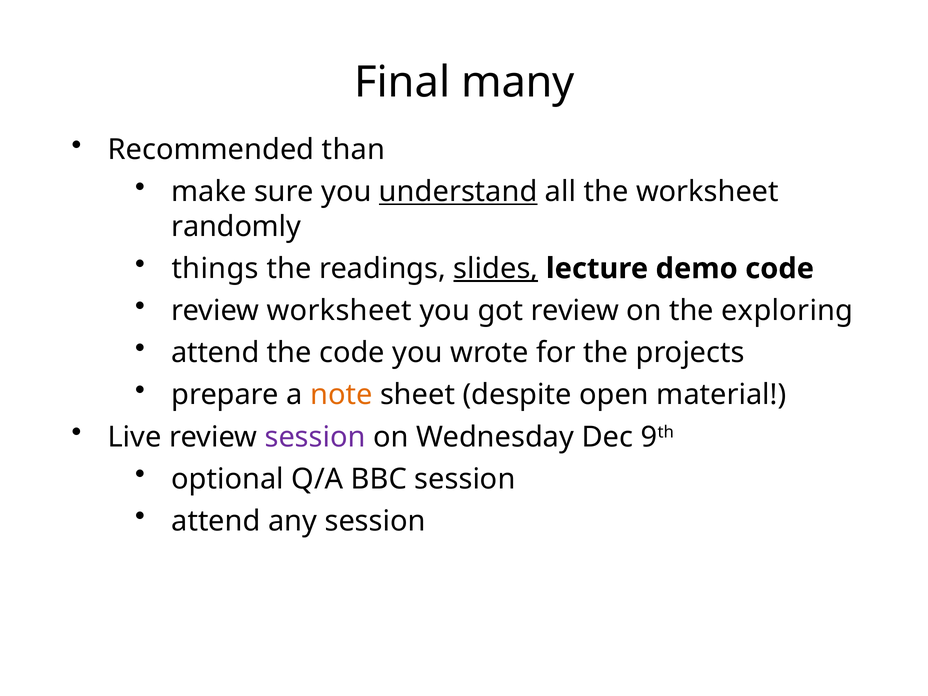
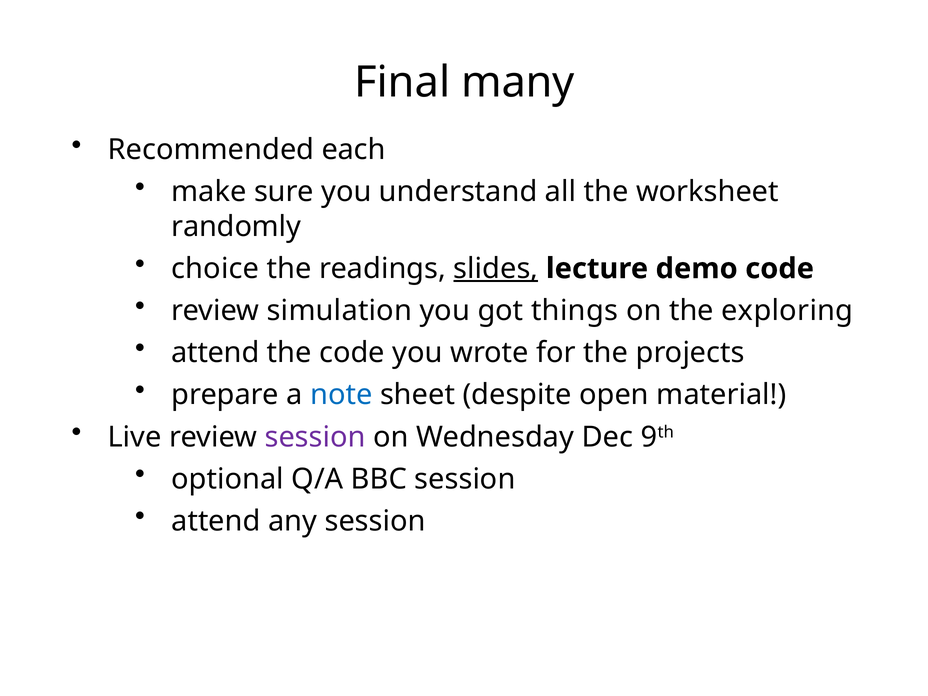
than: than -> each
understand underline: present -> none
things: things -> choice
review worksheet: worksheet -> simulation
got review: review -> things
note colour: orange -> blue
